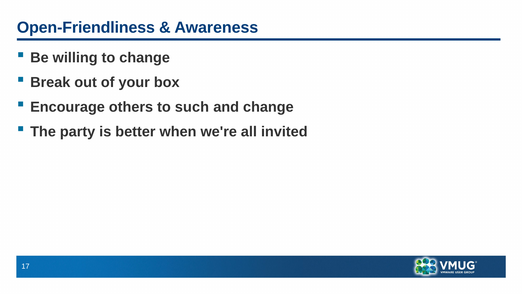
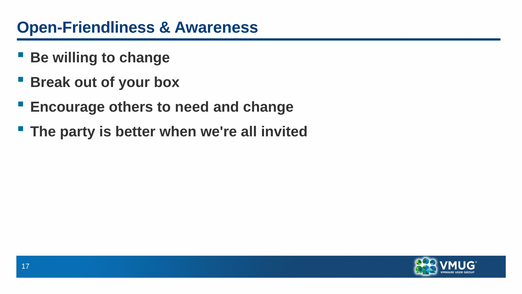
such: such -> need
